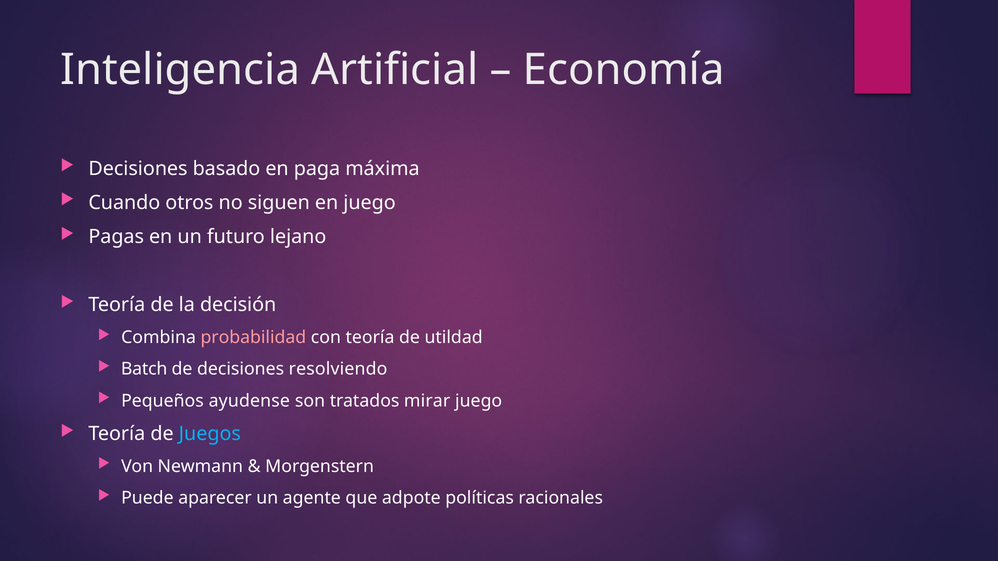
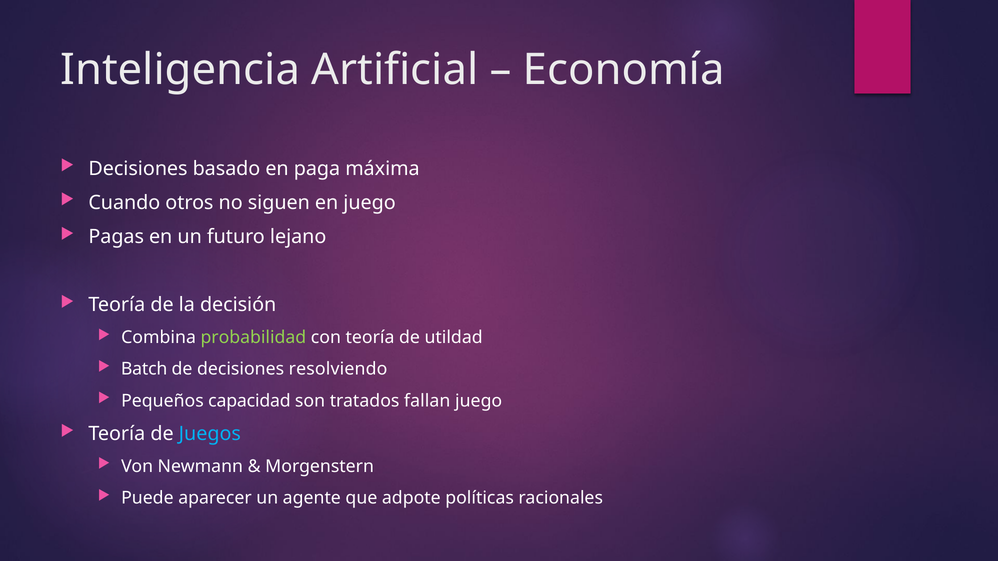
probabilidad colour: pink -> light green
ayudense: ayudense -> capacidad
mirar: mirar -> fallan
